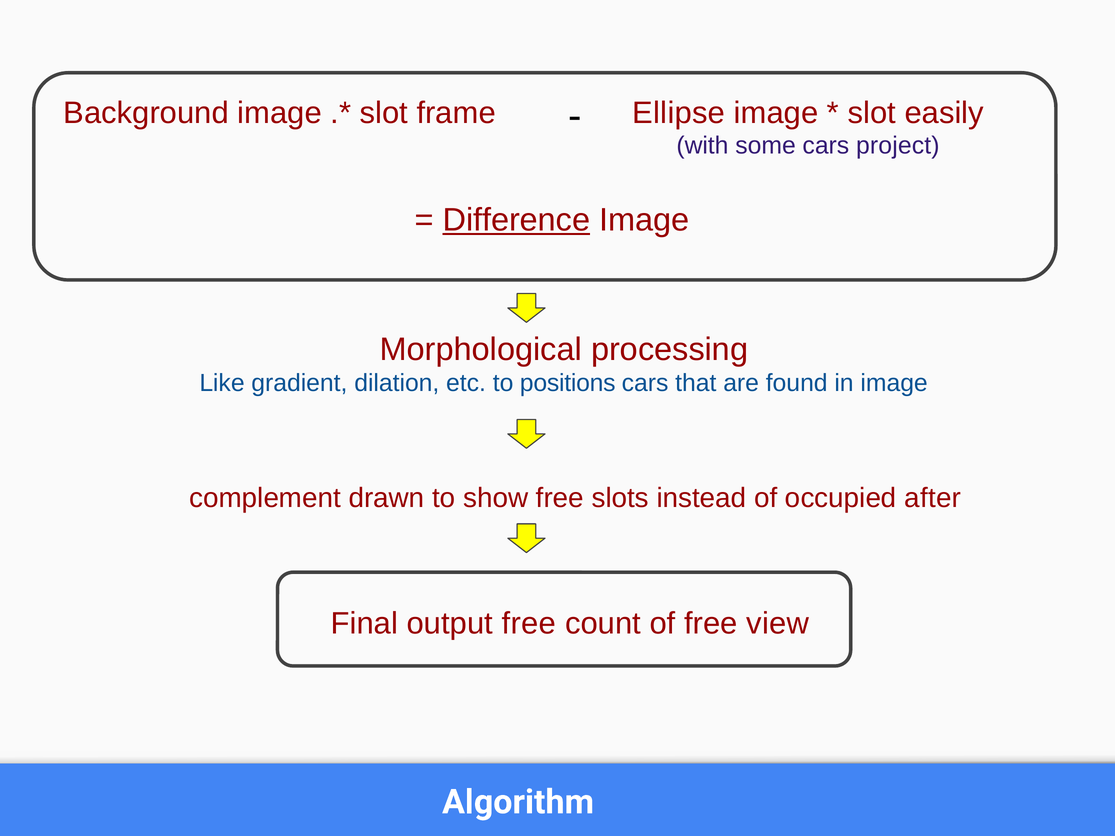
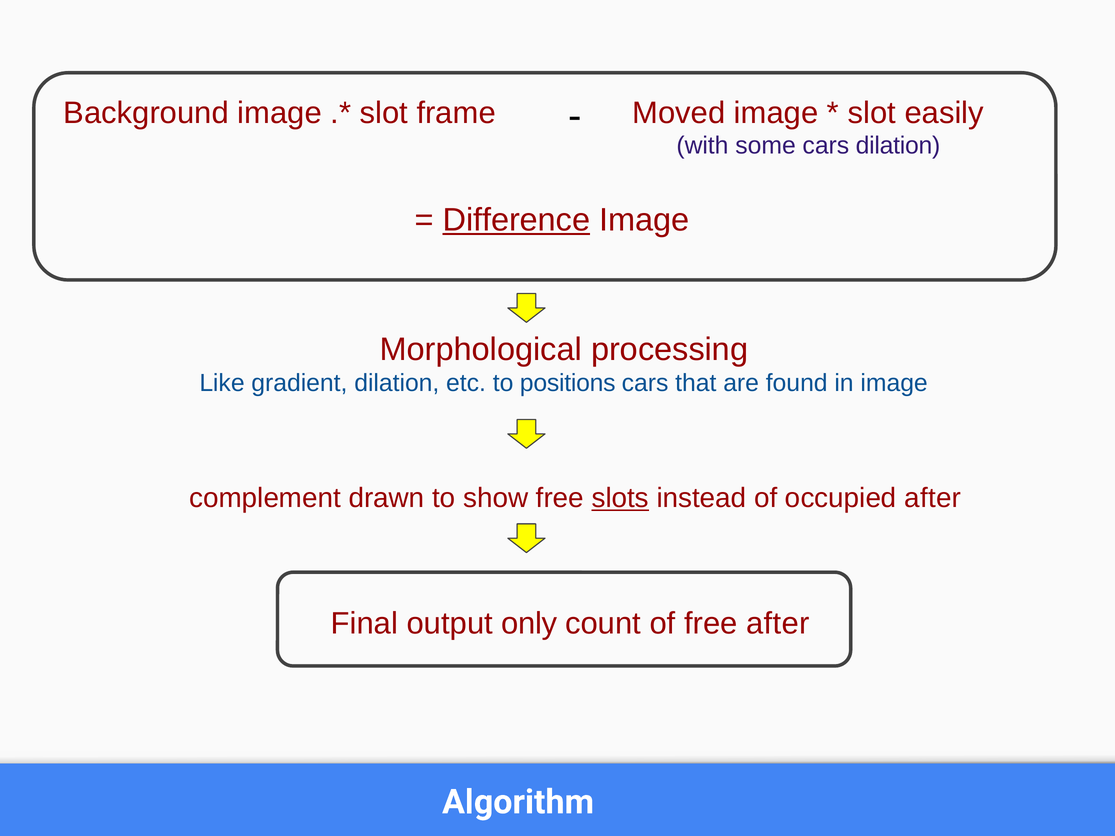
Ellipse: Ellipse -> Moved
cars project: project -> dilation
slots underline: none -> present
output free: free -> only
free view: view -> after
